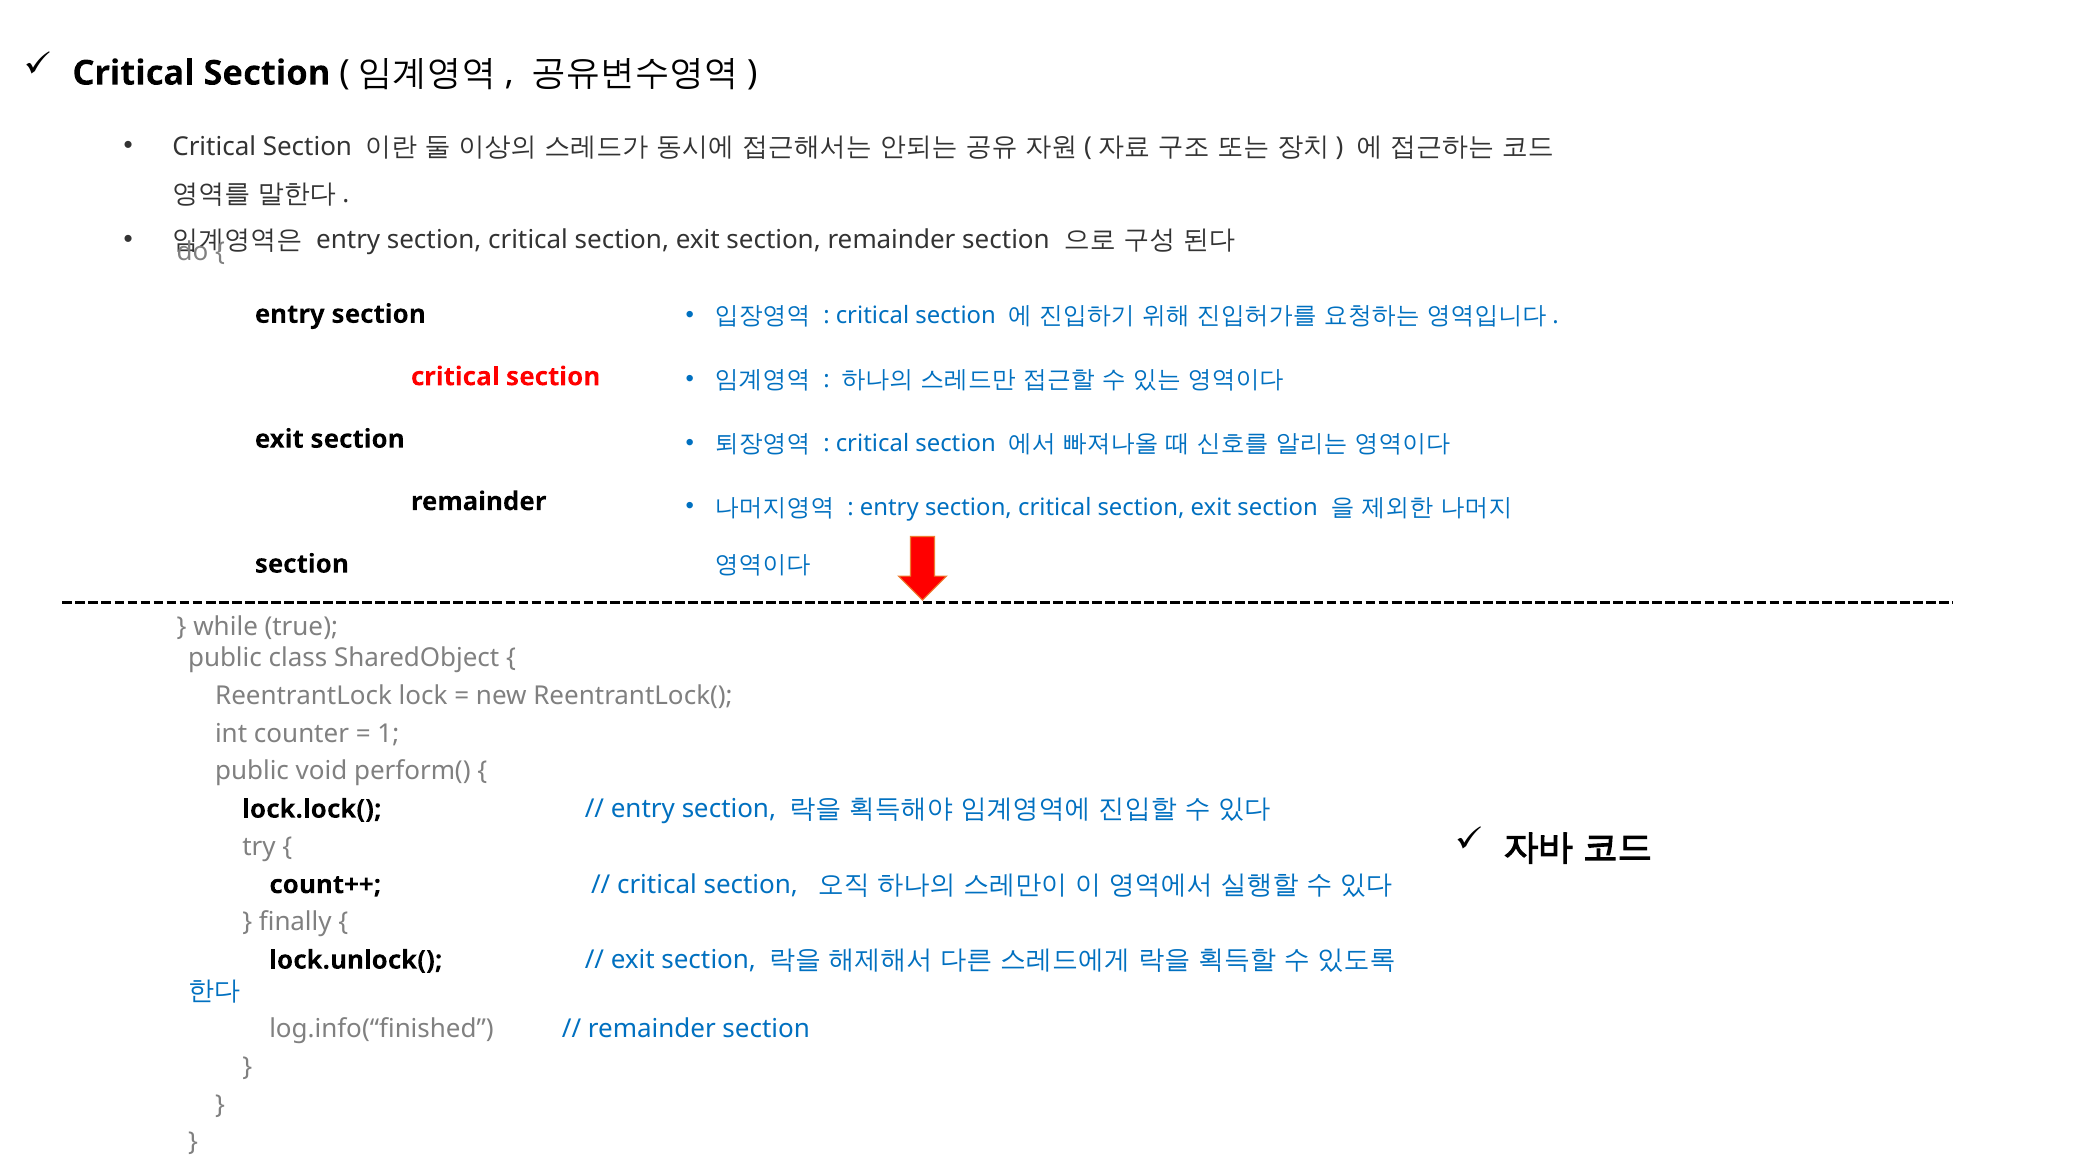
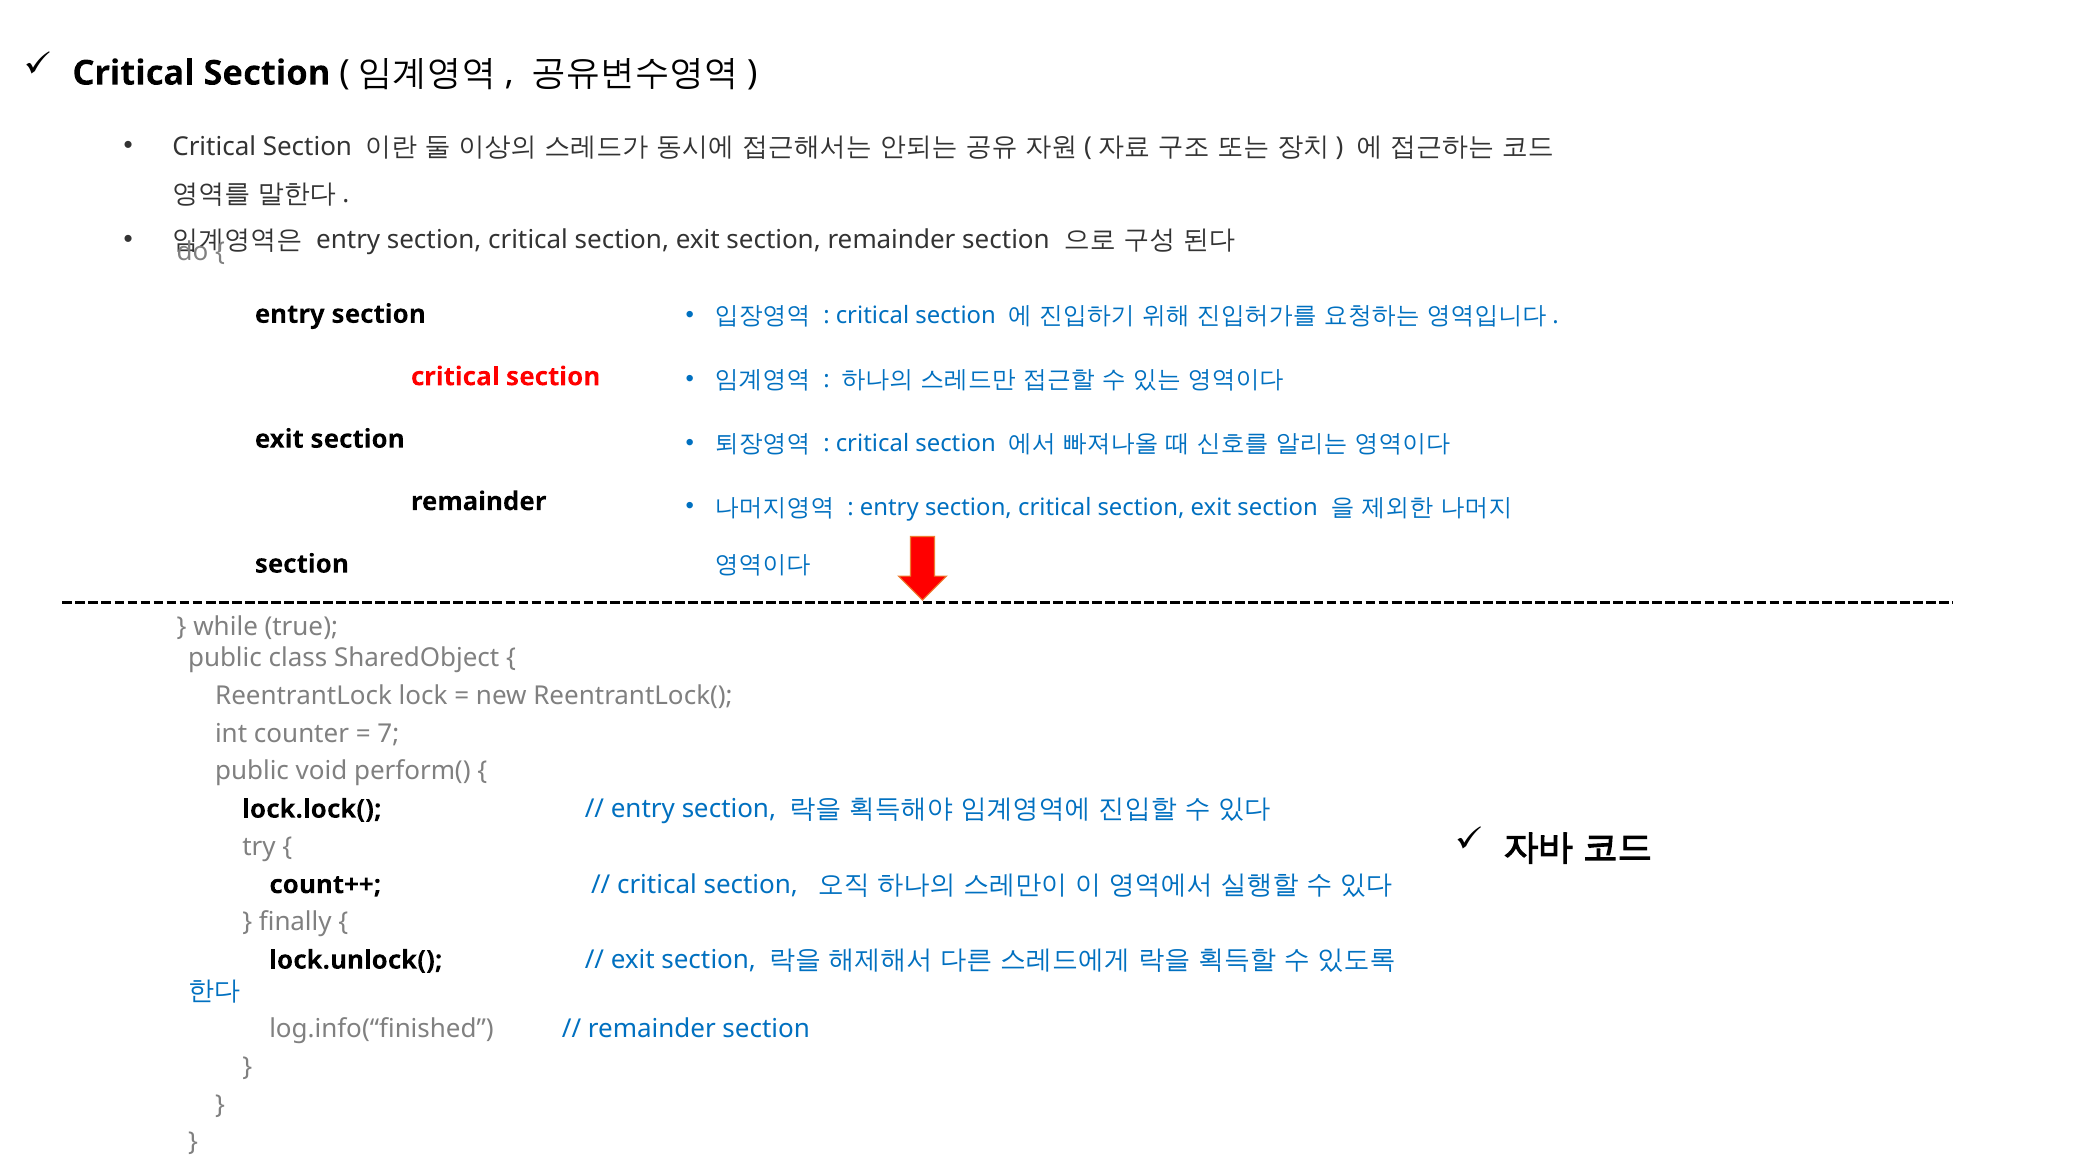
1: 1 -> 7
